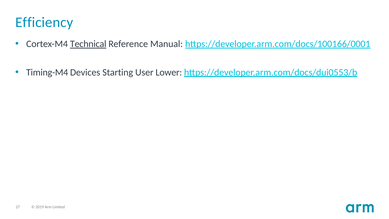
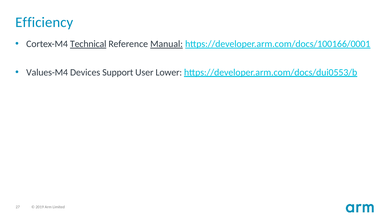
Manual underline: none -> present
Timing-M4: Timing-M4 -> Values-M4
Starting: Starting -> Support
